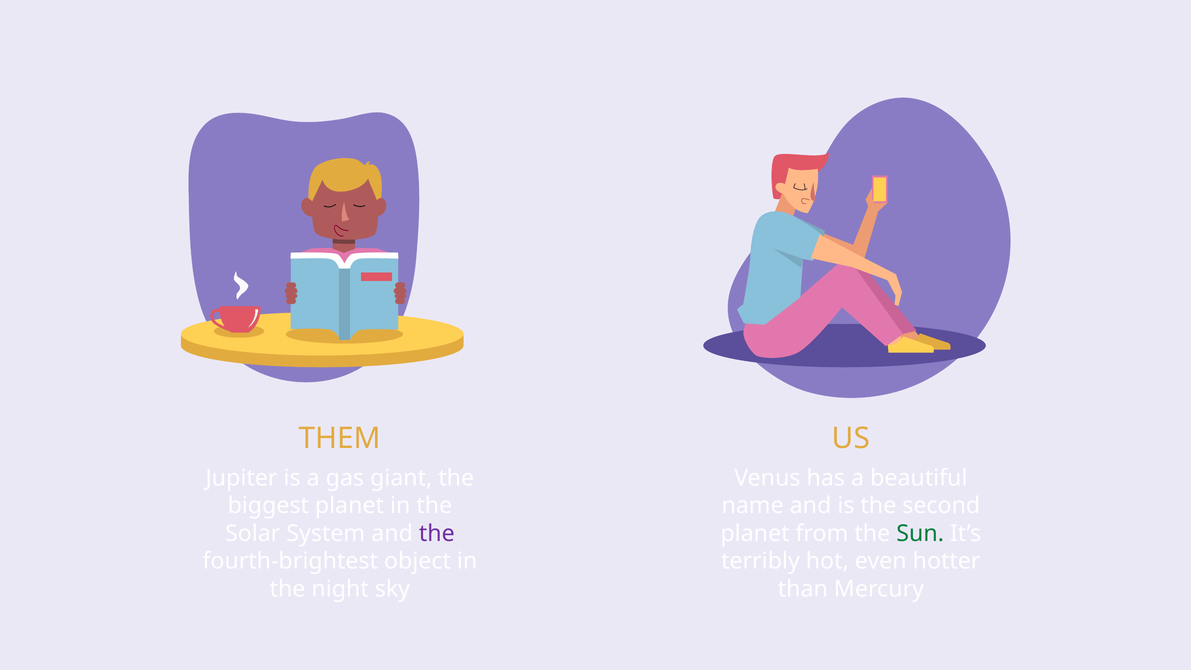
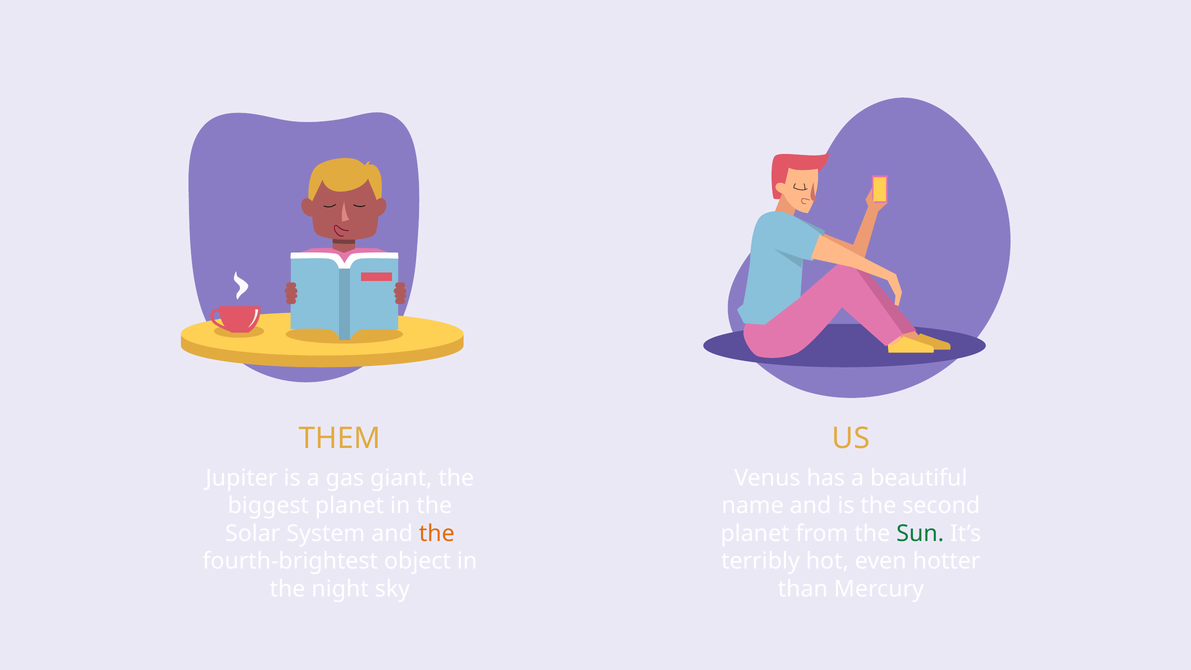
the at (437, 534) colour: purple -> orange
